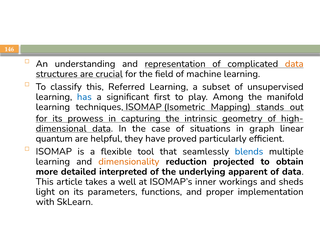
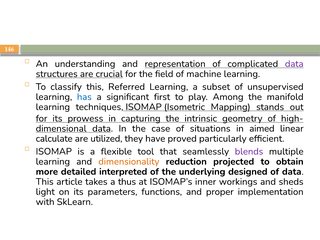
data at (294, 64) colour: orange -> purple
graph: graph -> aimed
quantum: quantum -> calculate
helpful: helpful -> utilized
blends colour: blue -> purple
apparent: apparent -> designed
well: well -> thus
